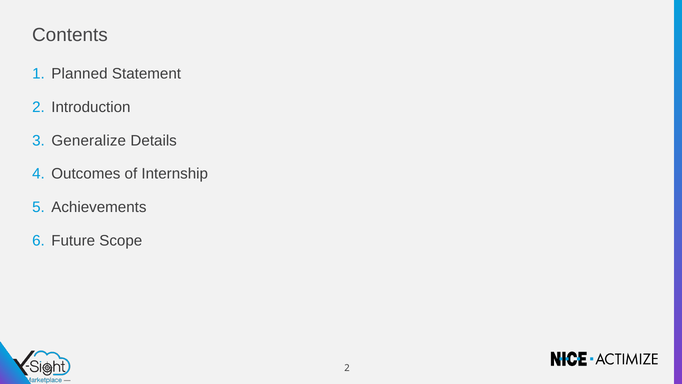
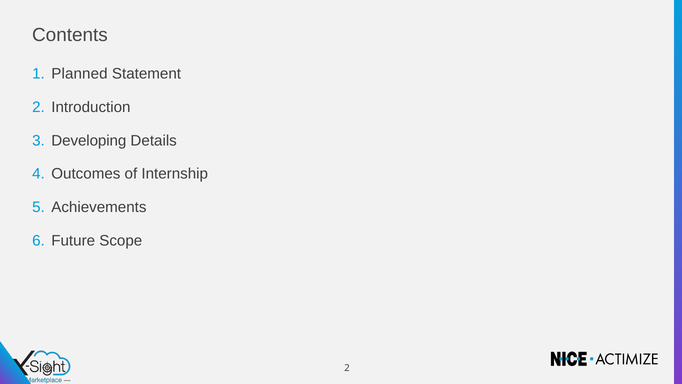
Generalize: Generalize -> Developing
